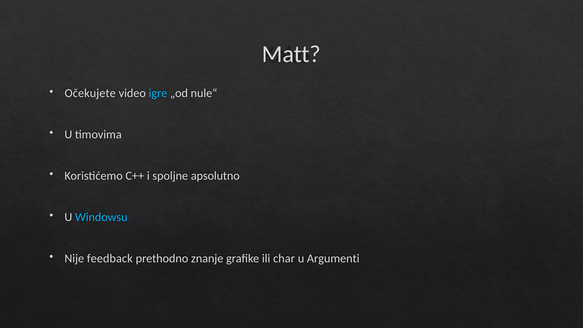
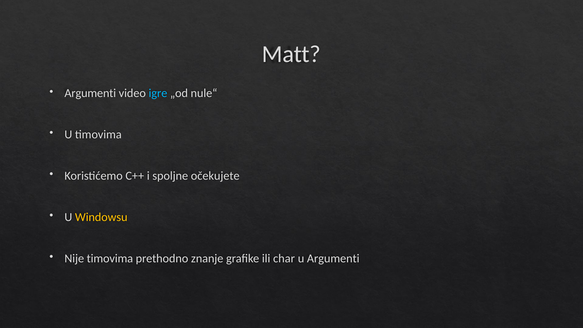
Očekujete at (90, 93): Očekujete -> Argumenti
apsolutno: apsolutno -> očekujete
Windowsu colour: light blue -> yellow
Nije feedback: feedback -> timovima
